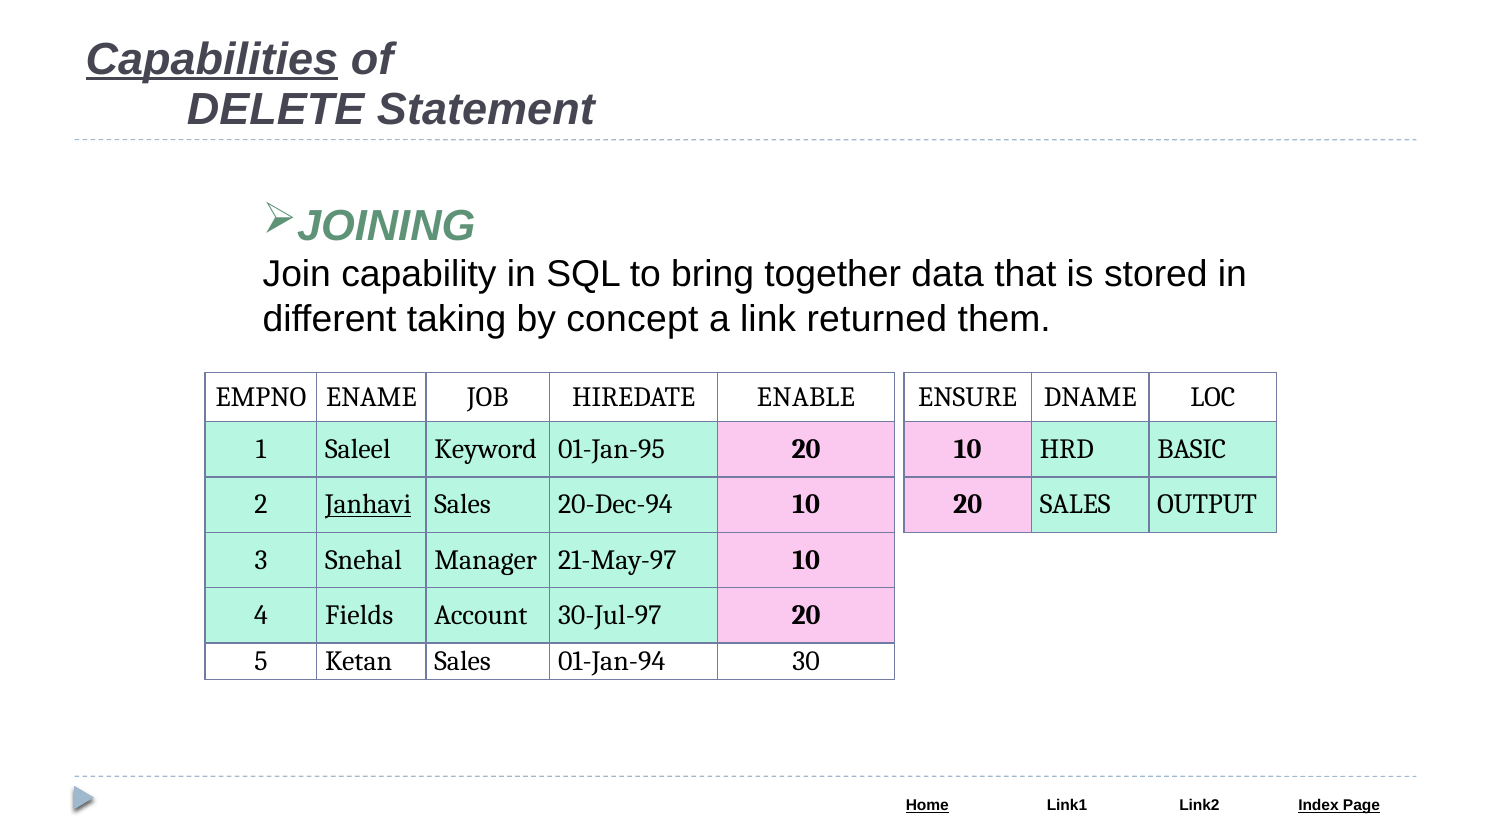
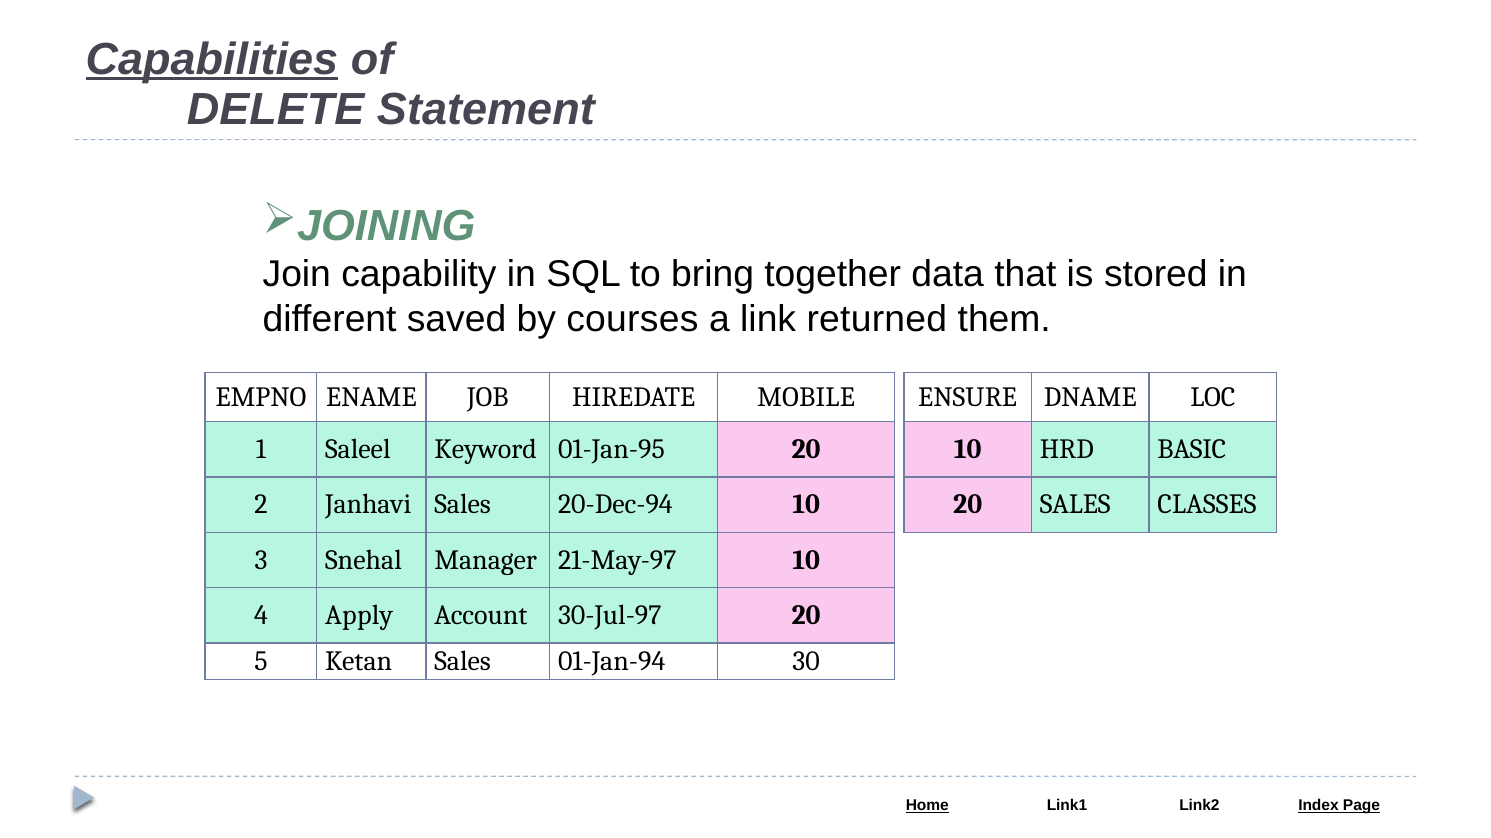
taking: taking -> saved
concept: concept -> courses
ENABLE: ENABLE -> MOBILE
Janhavi underline: present -> none
OUTPUT: OUTPUT -> CLASSES
Fields: Fields -> Apply
